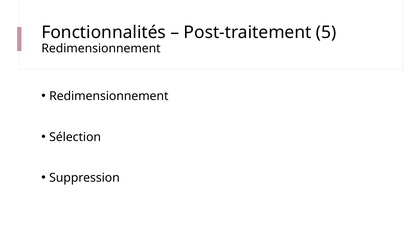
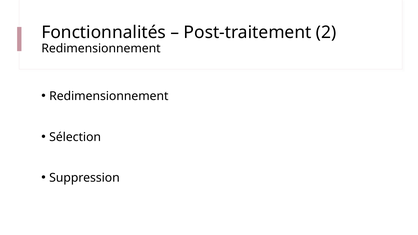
5: 5 -> 2
